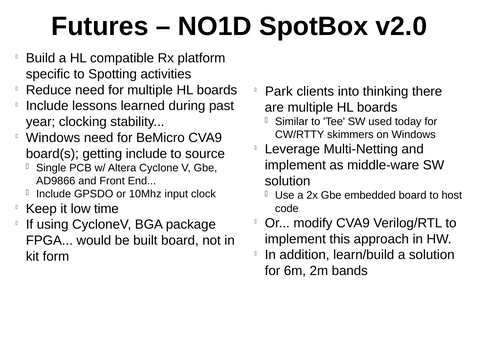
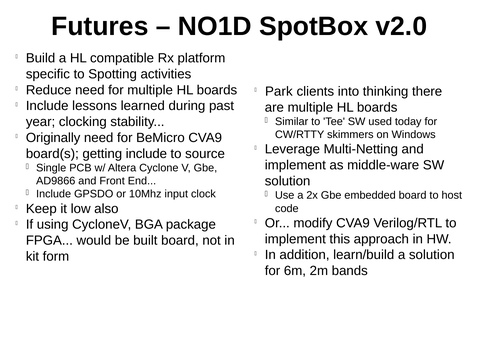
Windows at (53, 138): Windows -> Originally
time: time -> also
